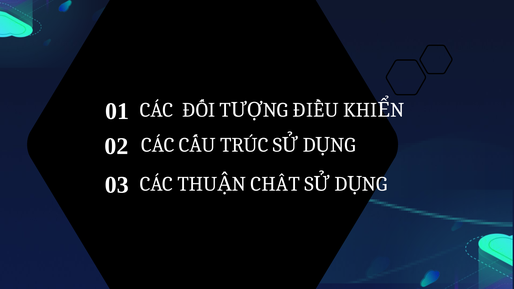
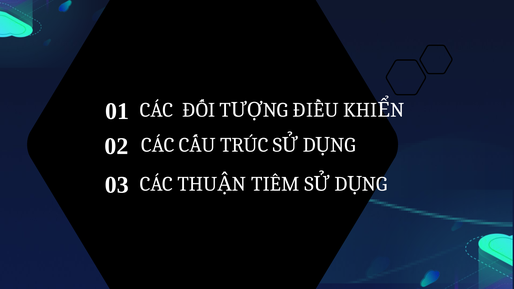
CHẤT: CHẤT -> TIỀM
